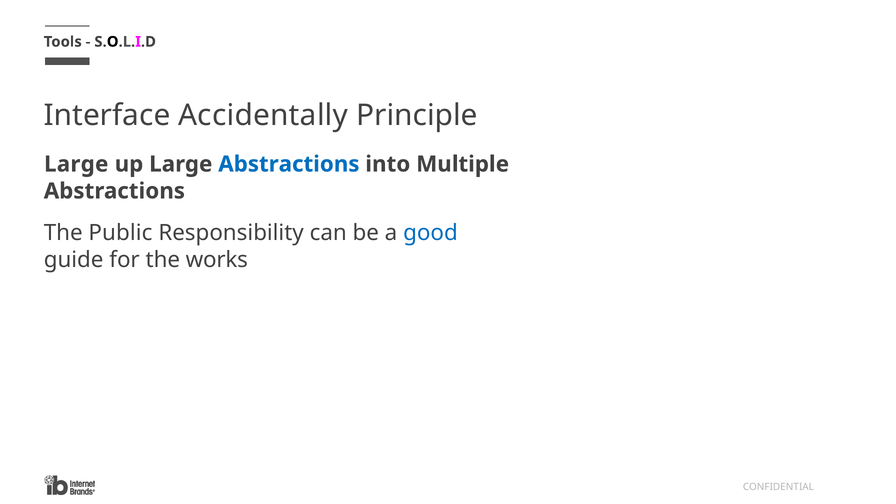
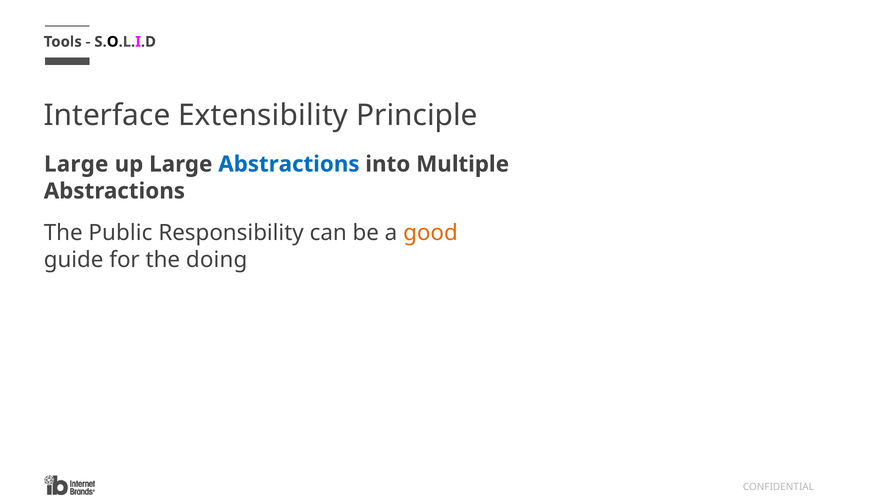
Accidentally: Accidentally -> Extensibility
good colour: blue -> orange
works: works -> doing
